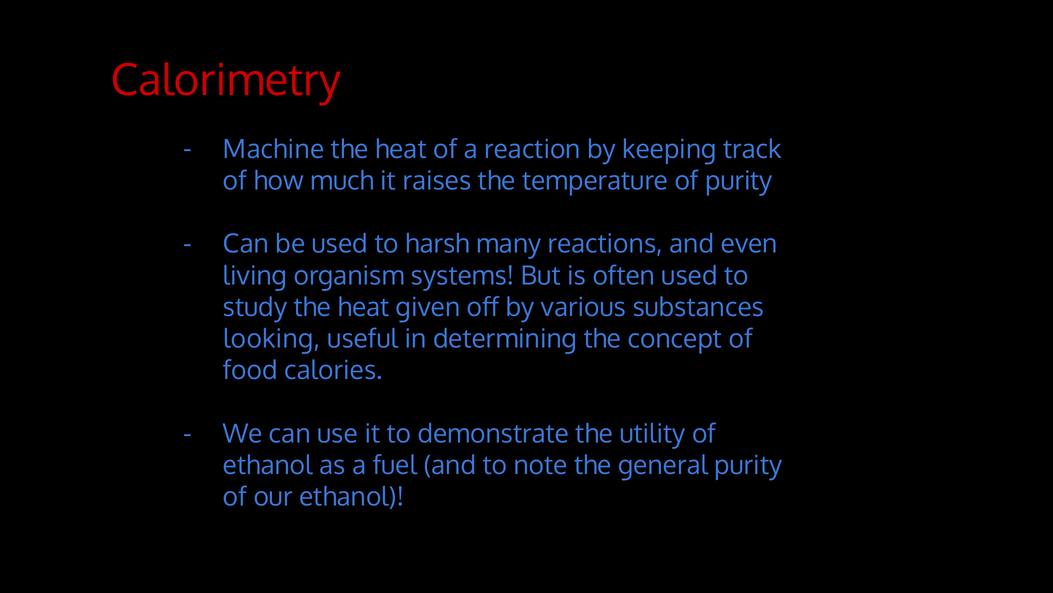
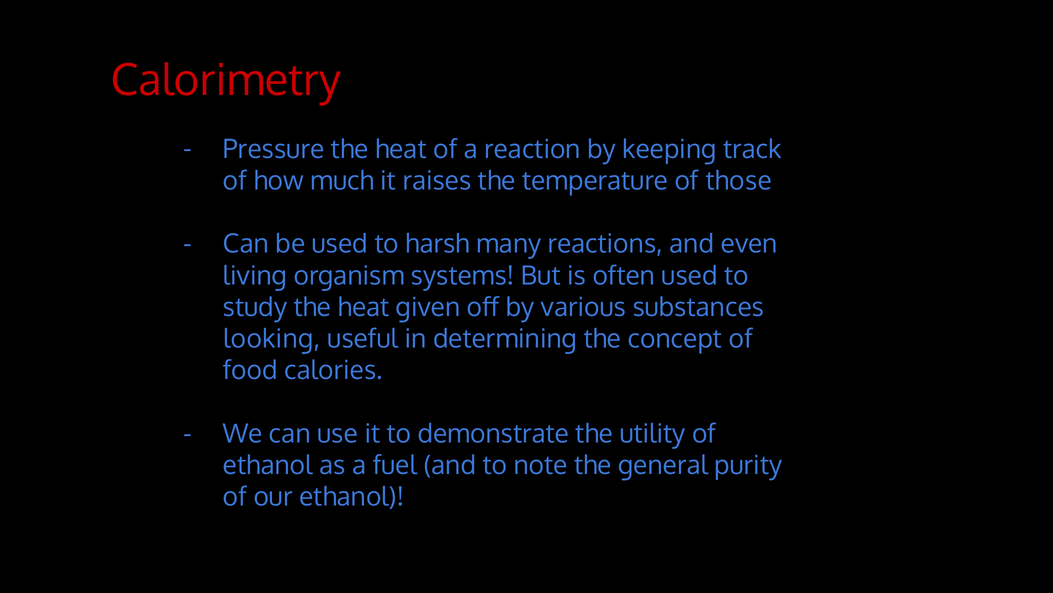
Machine: Machine -> Pressure
of purity: purity -> those
